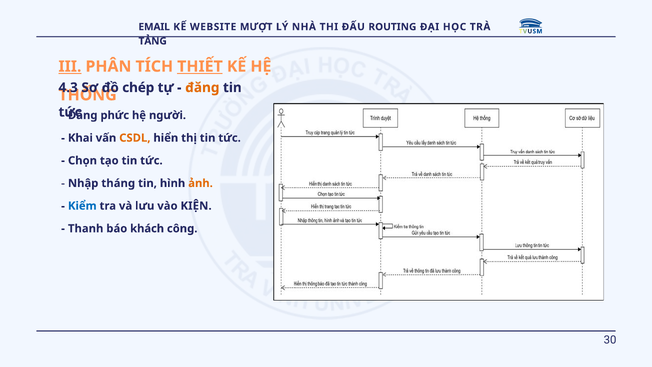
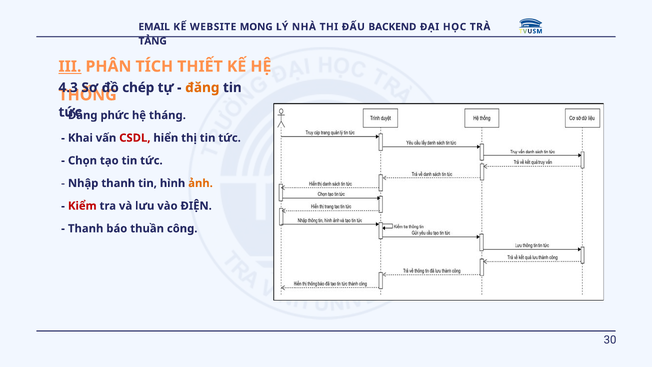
MƯỢT: MƯỢT -> MONG
ROUTING: ROUTING -> BACKEND
THIẾT underline: present -> none
người: người -> tháng
CSDL colour: orange -> red
Nhập tháng: tháng -> thanh
Kiểm colour: blue -> red
KIỆN: KIỆN -> ĐIỆN
khách: khách -> thuần
